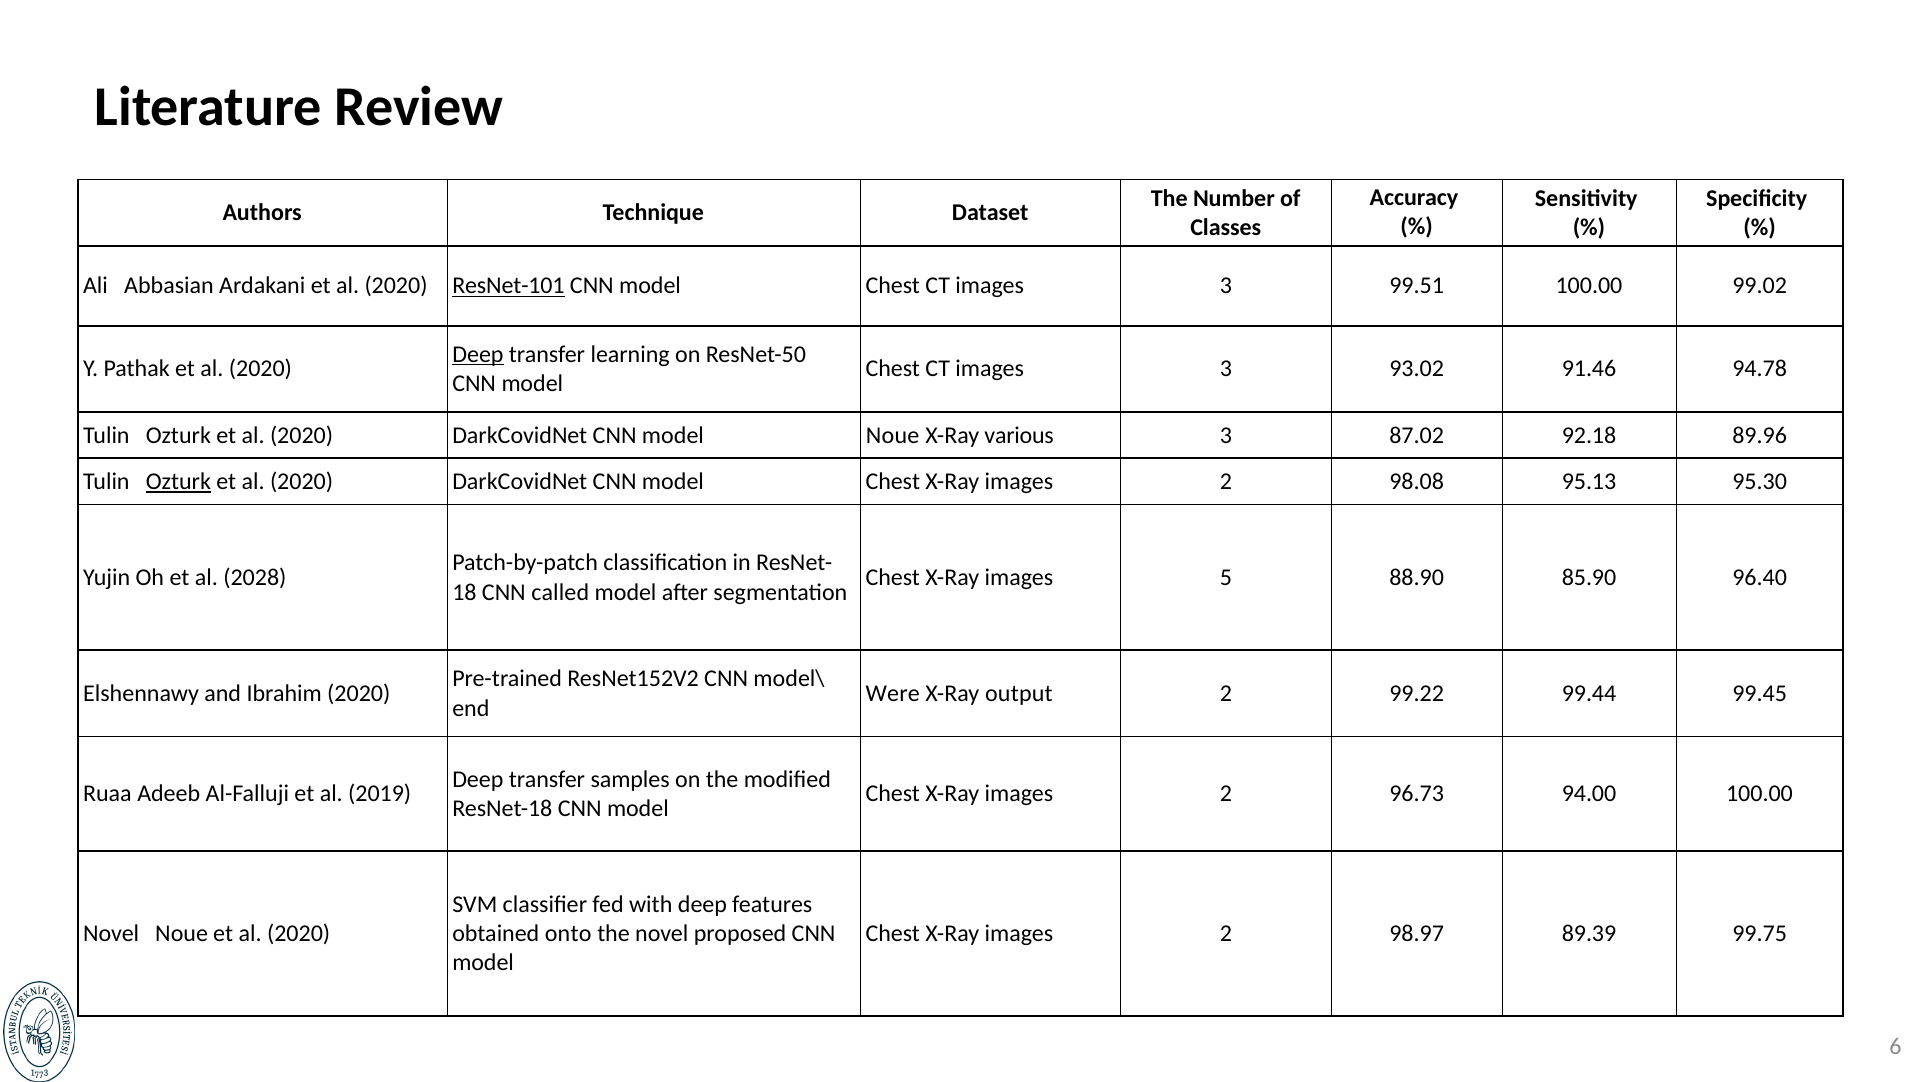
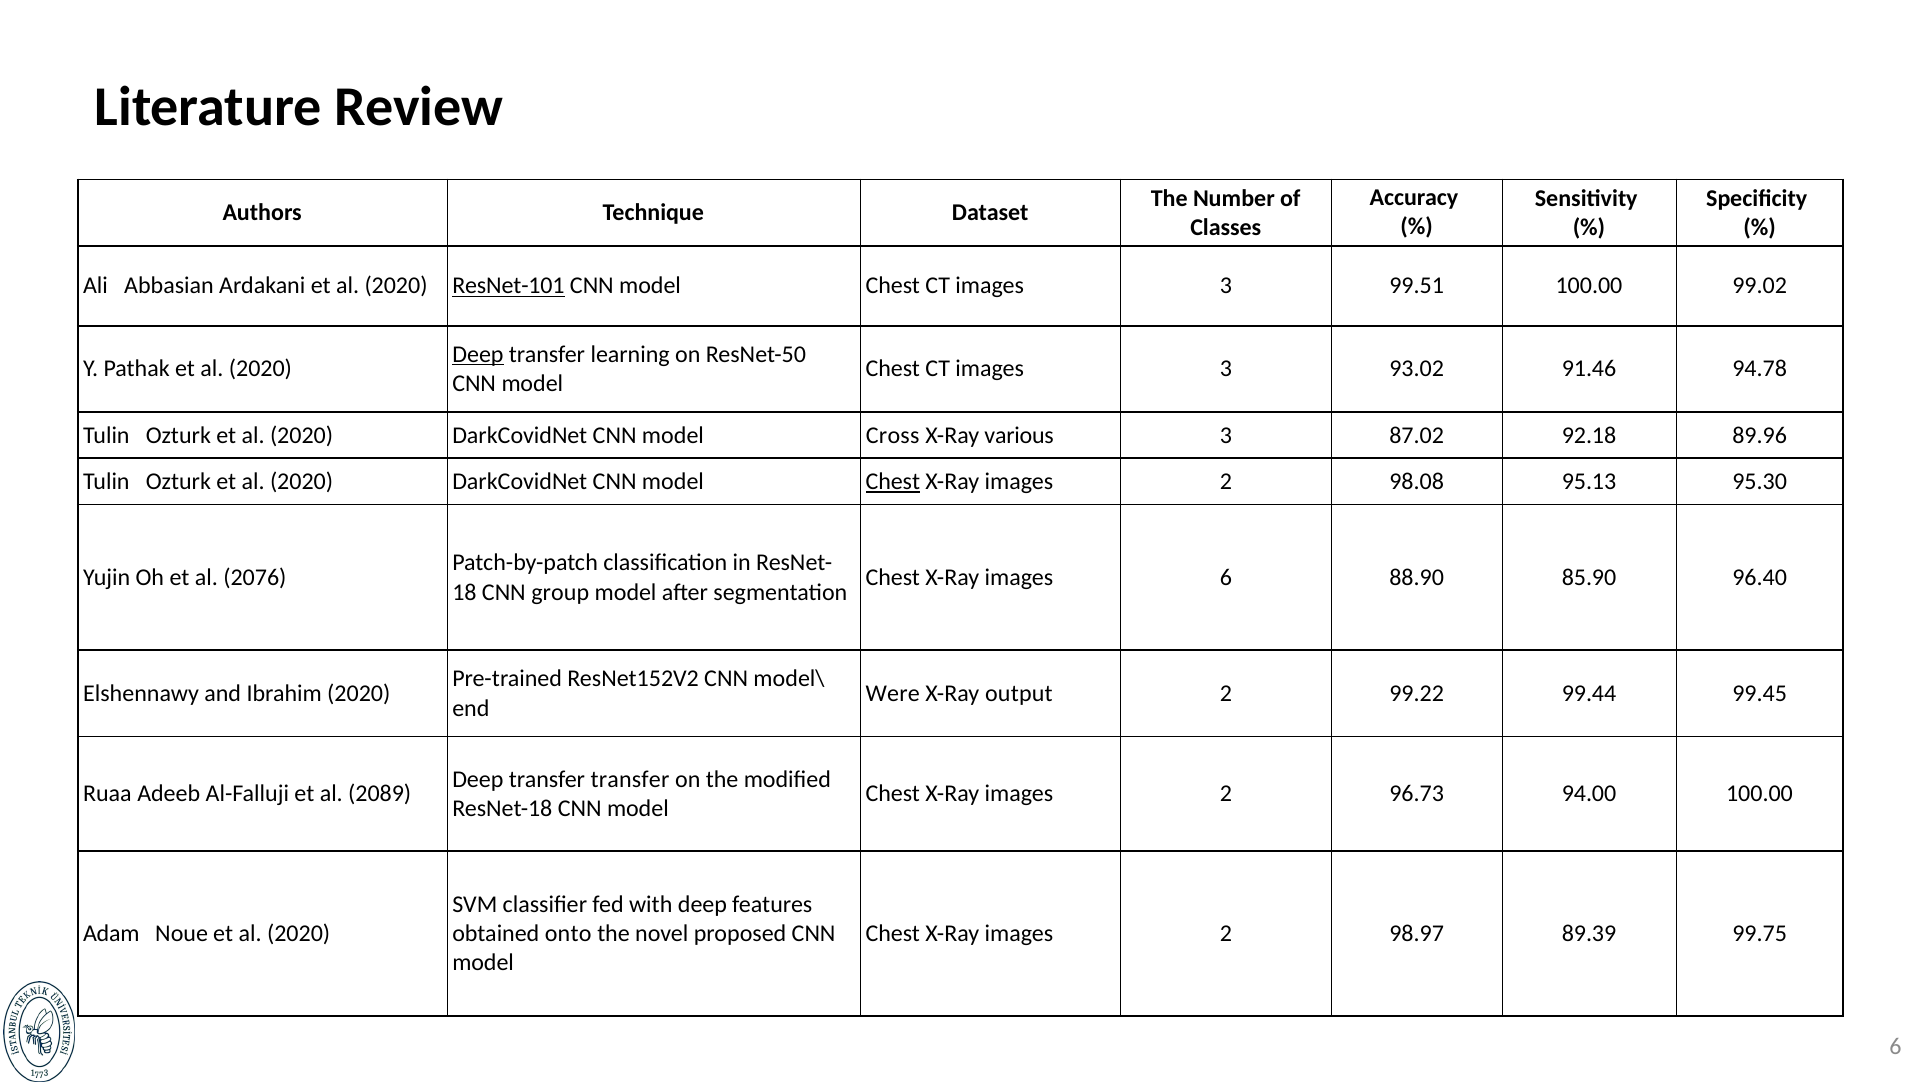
model Noue: Noue -> Cross
Ozturk at (178, 481) underline: present -> none
Chest at (893, 481) underline: none -> present
2028: 2028 -> 2076
images 5: 5 -> 6
called: called -> group
transfer samples: samples -> transfer
2019: 2019 -> 2089
Novel at (111, 933): Novel -> Adam
